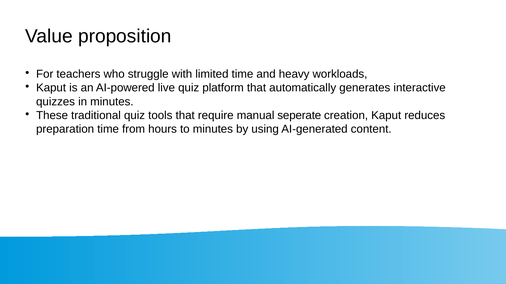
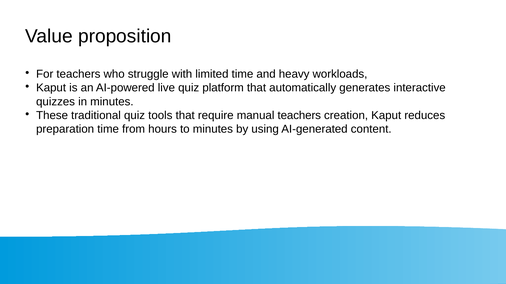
manual seperate: seperate -> teachers
